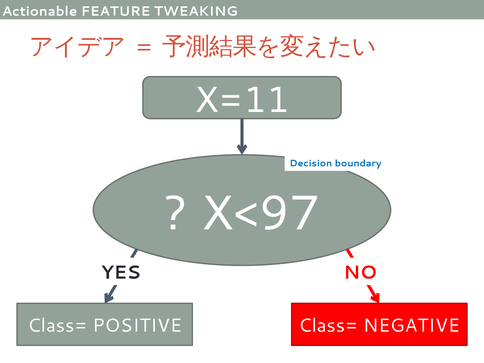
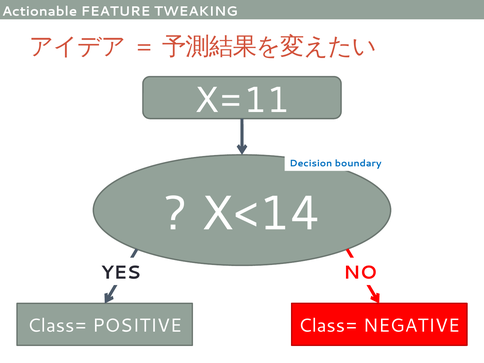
X<97: X<97 -> X<14
